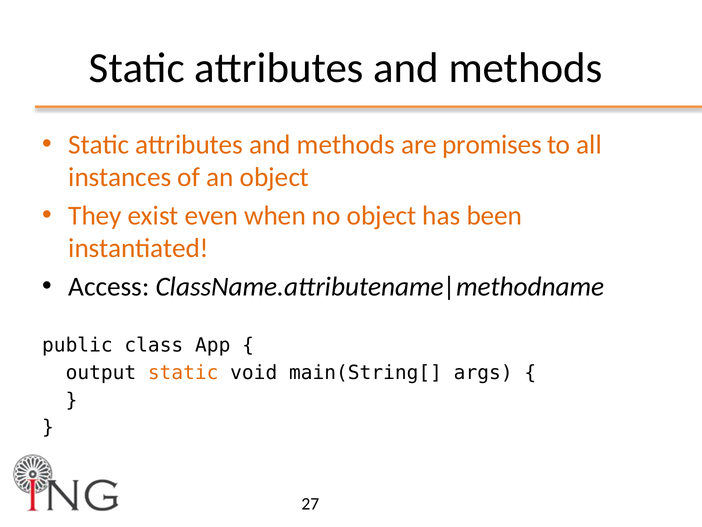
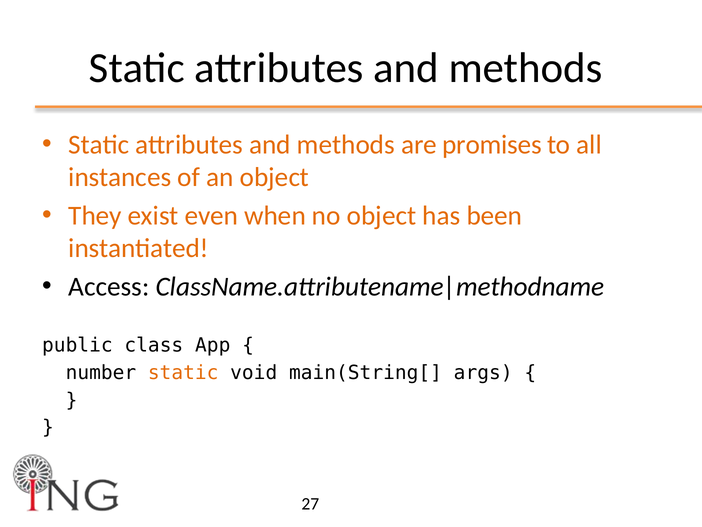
output: output -> number
